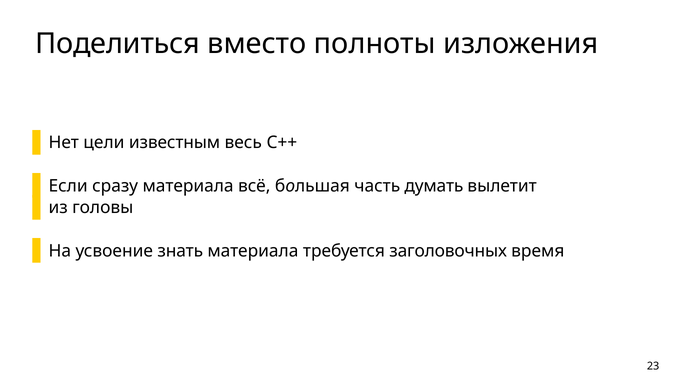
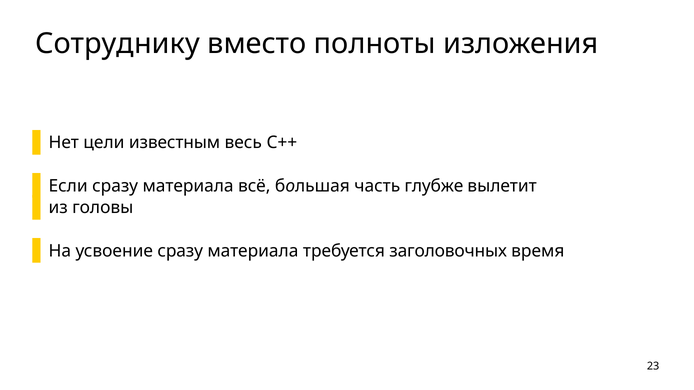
Поделиться: Поделиться -> Сотруднику
думать: думать -> глубже
усвоение знать: знать -> сразу
